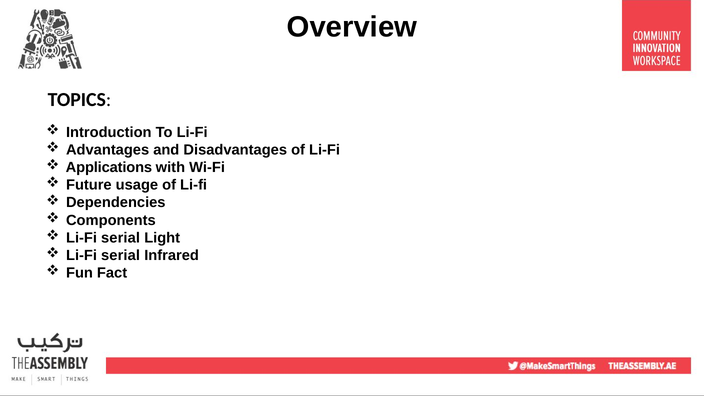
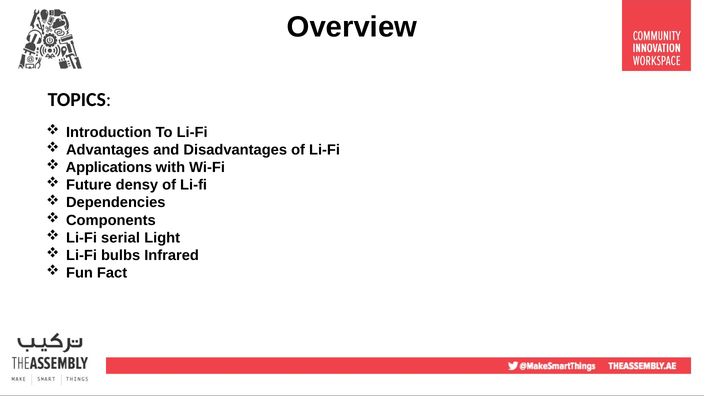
usage: usage -> densy
serial at (121, 255): serial -> bulbs
